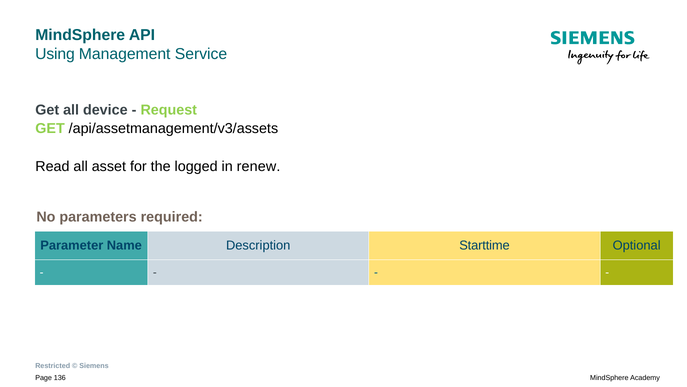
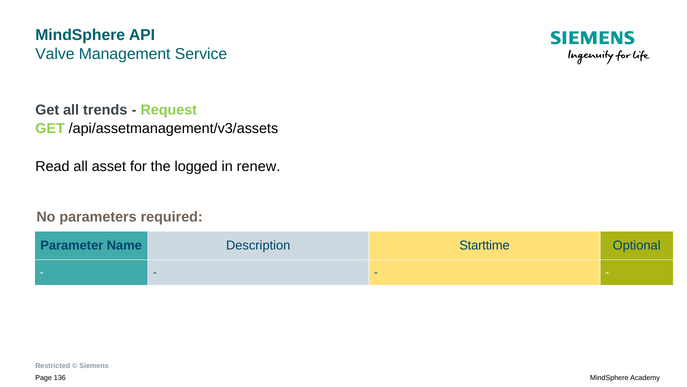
Using: Using -> Valve
device: device -> trends
